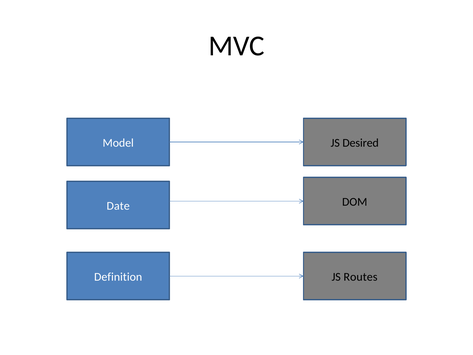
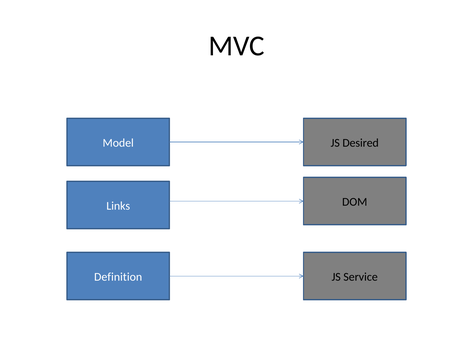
Date: Date -> Links
Routes: Routes -> Service
